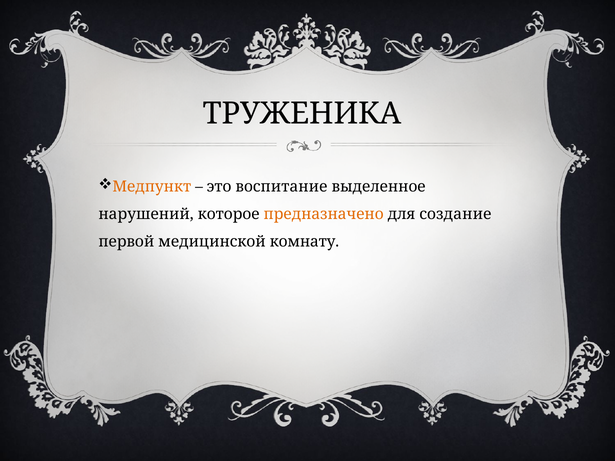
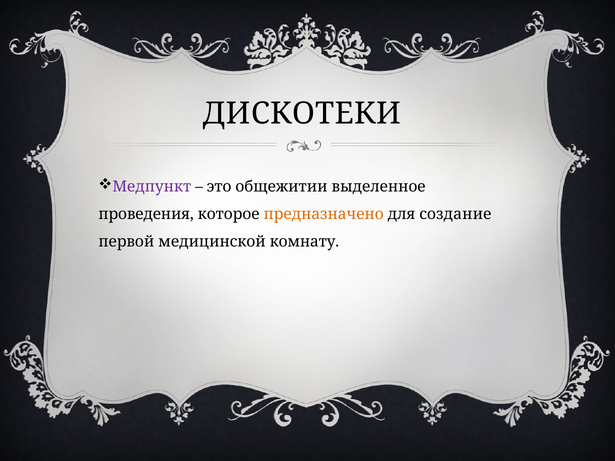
ТРУЖЕНИКА: ТРУЖЕНИКА -> ДИСКОТЕКИ
Медпункт colour: orange -> purple
воспитание: воспитание -> общежитии
нарушений: нарушений -> проведения
